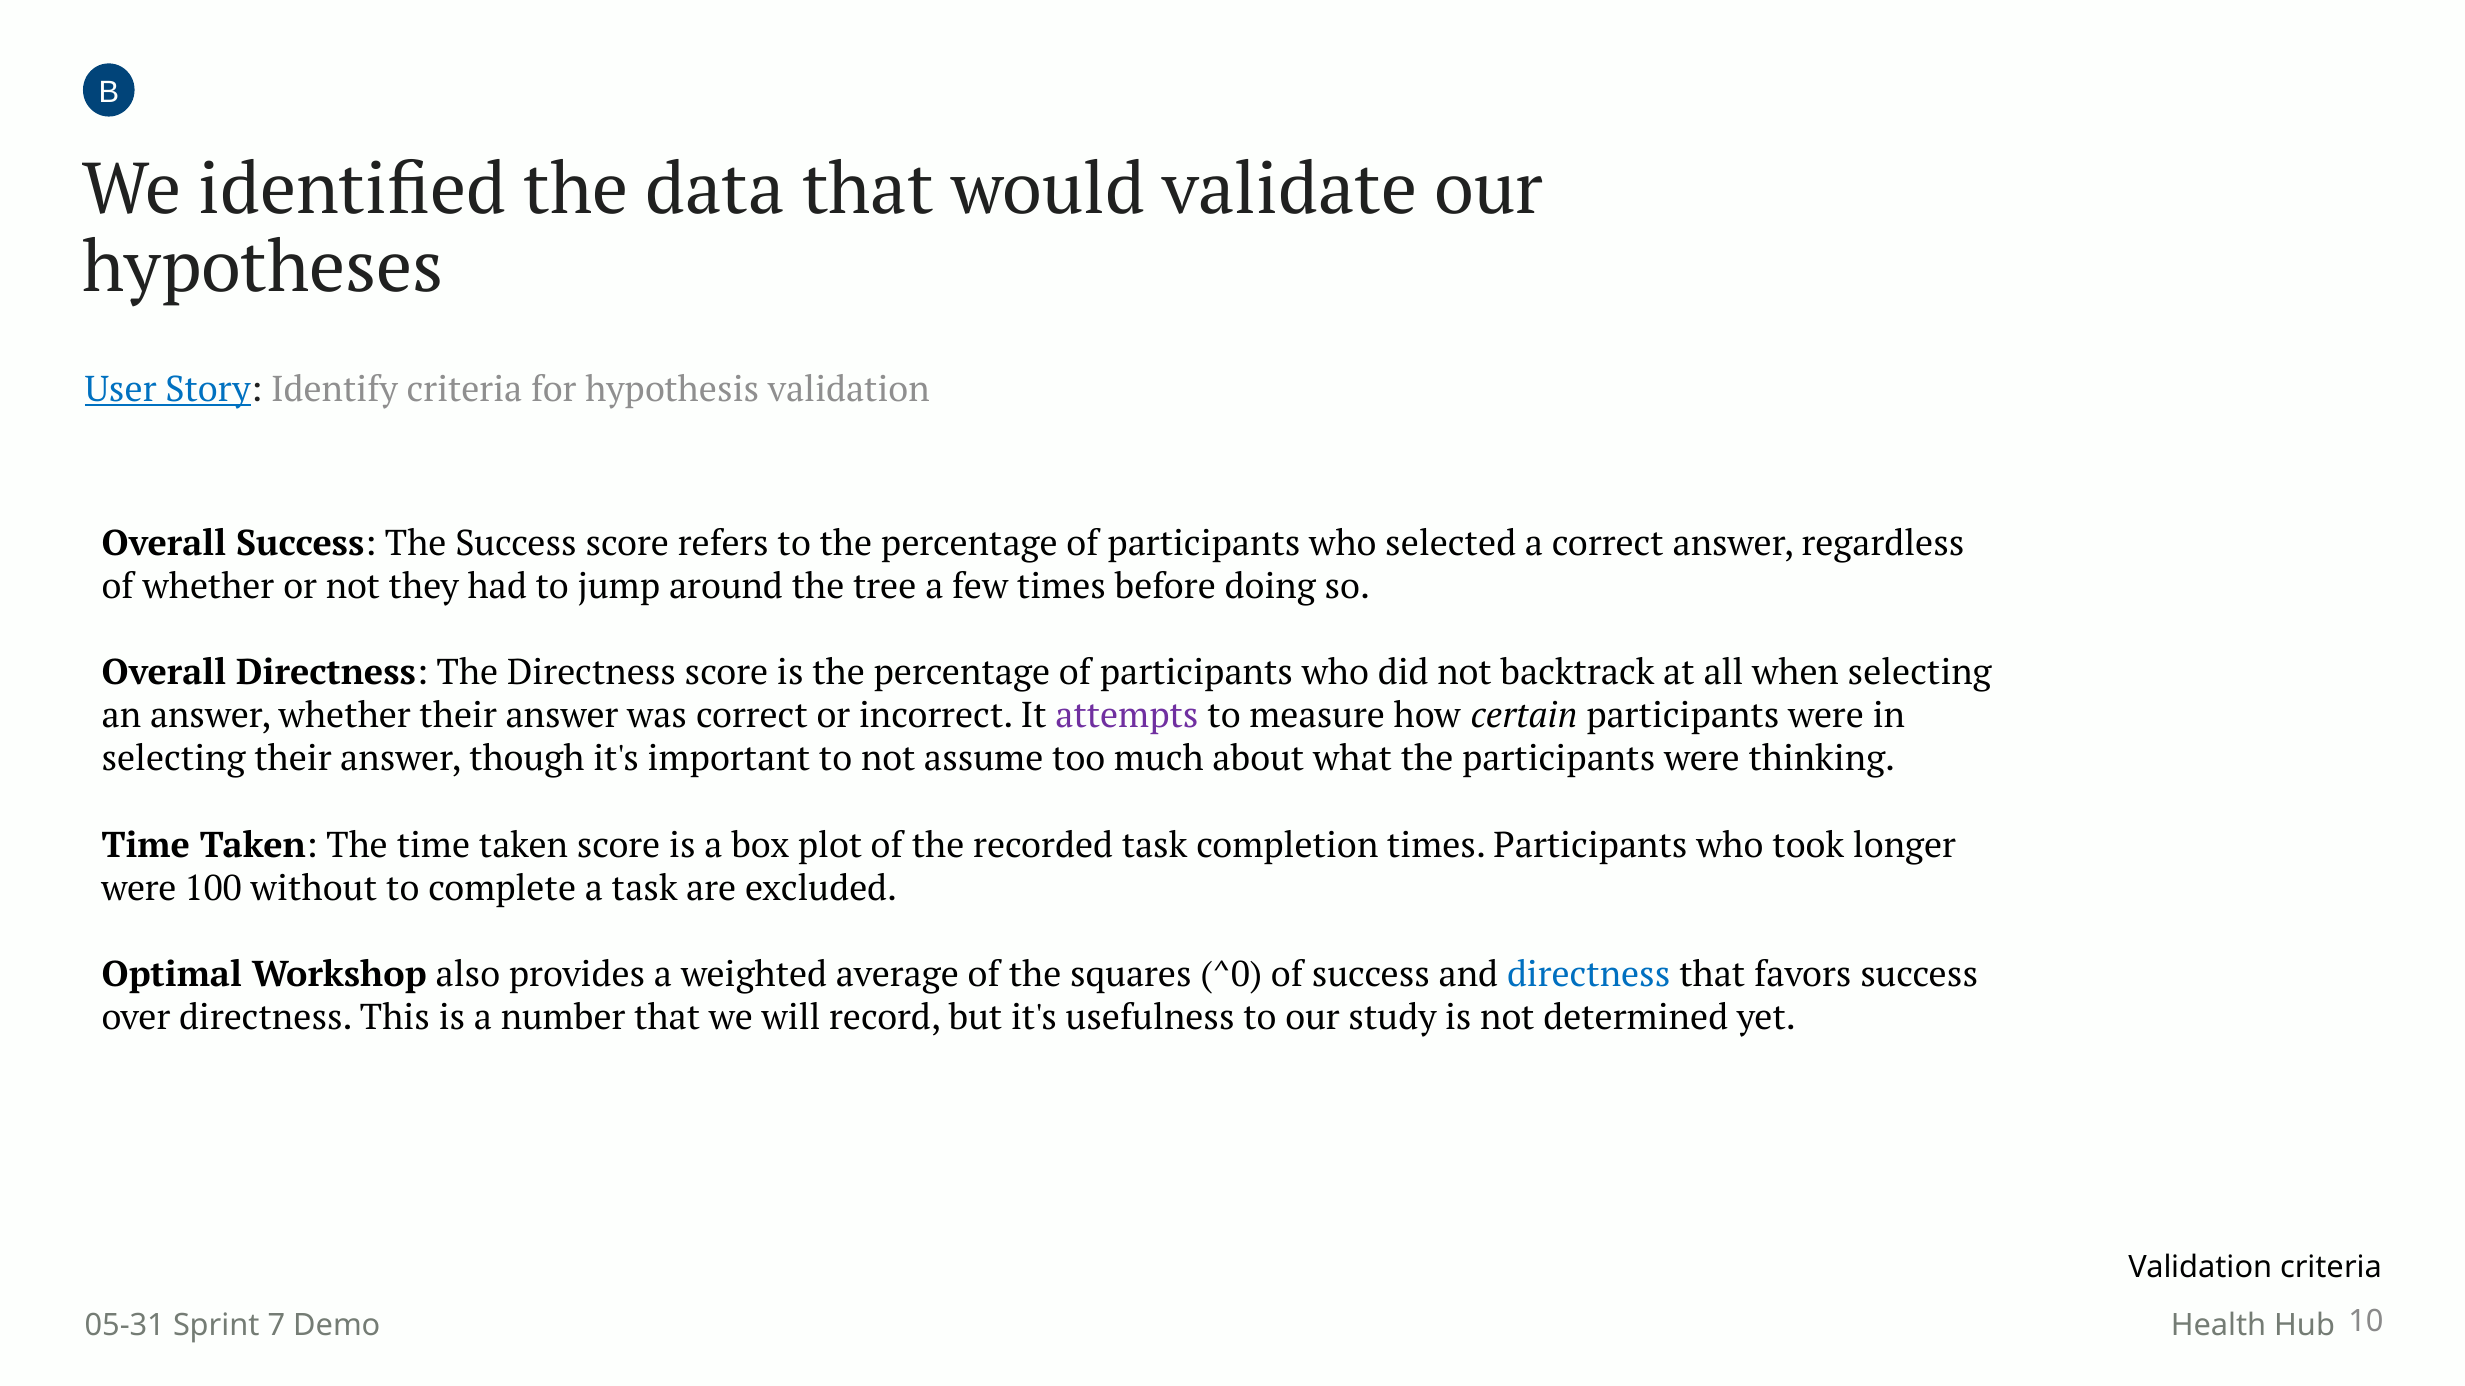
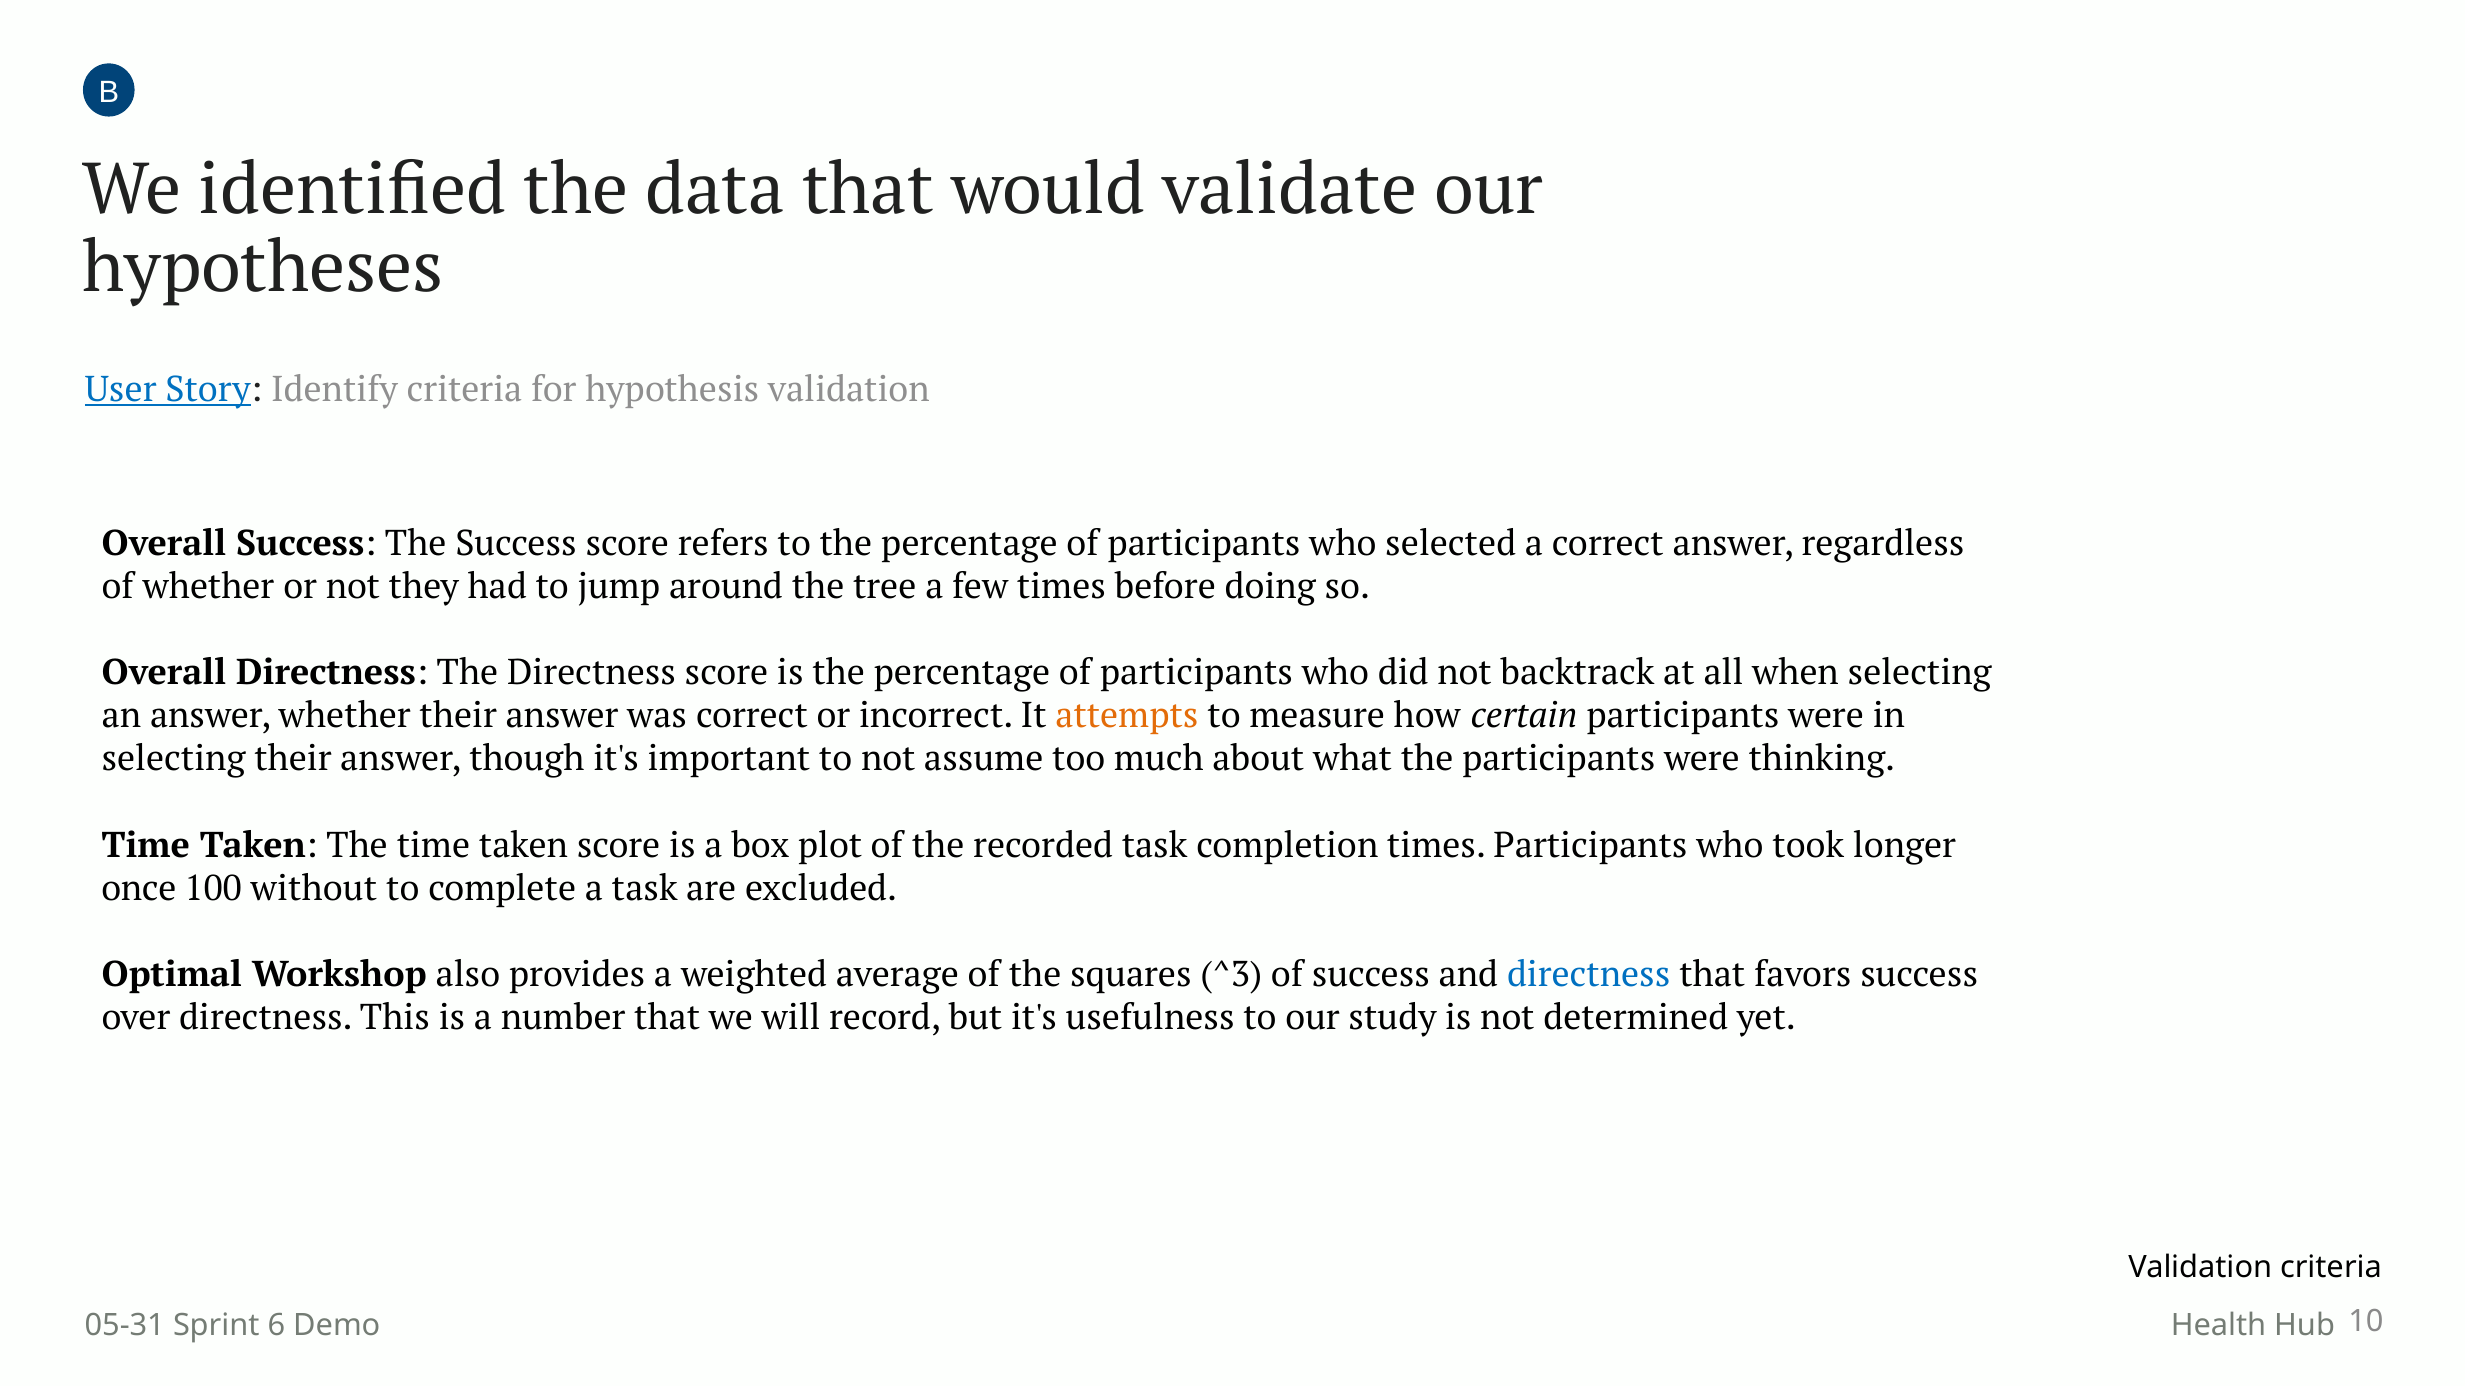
attempts colour: purple -> orange
were at (139, 889): were -> once
^0: ^0 -> ^3
7: 7 -> 6
